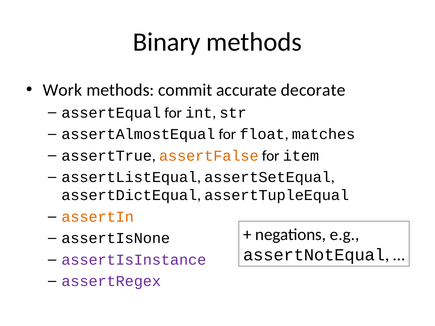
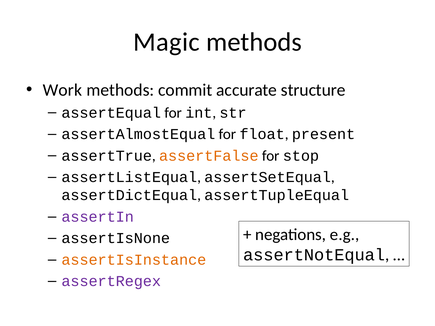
Binary: Binary -> Magic
decorate: decorate -> structure
matches: matches -> present
item: item -> stop
assertIn colour: orange -> purple
assertIsInstance colour: purple -> orange
